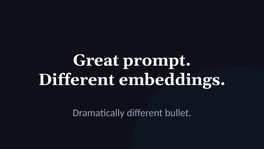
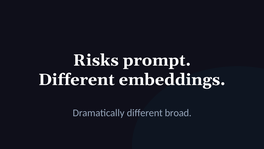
Great: Great -> Risks
bullet: bullet -> broad
